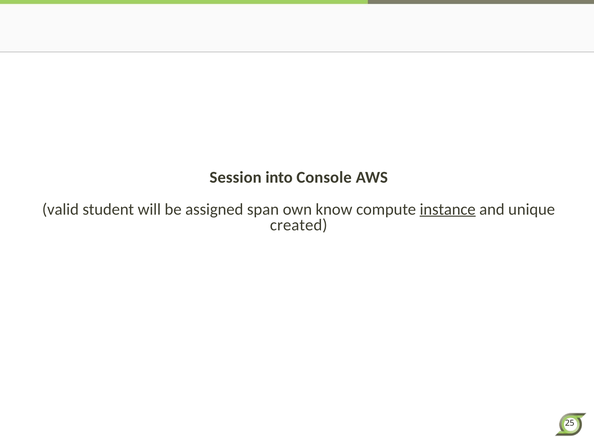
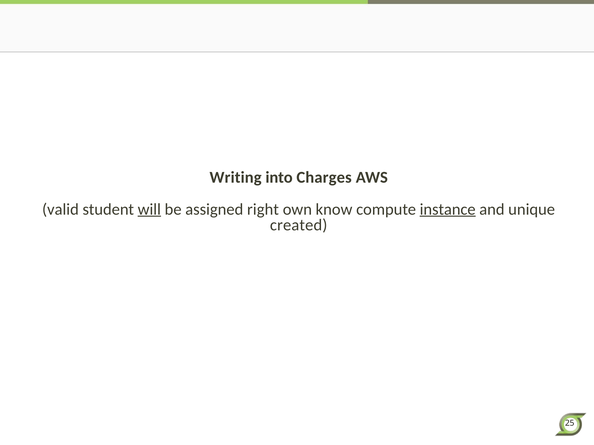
Session: Session -> Writing
Console: Console -> Charges
will underline: none -> present
span: span -> right
